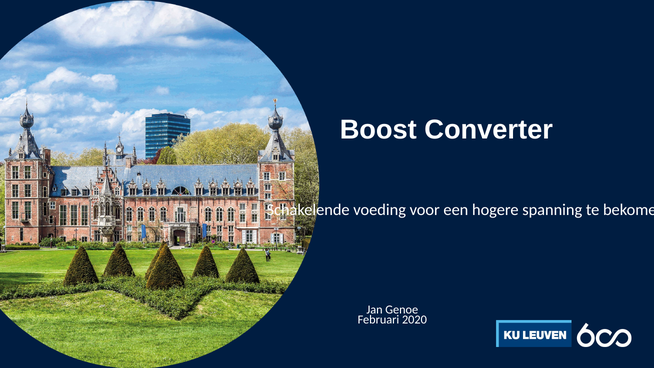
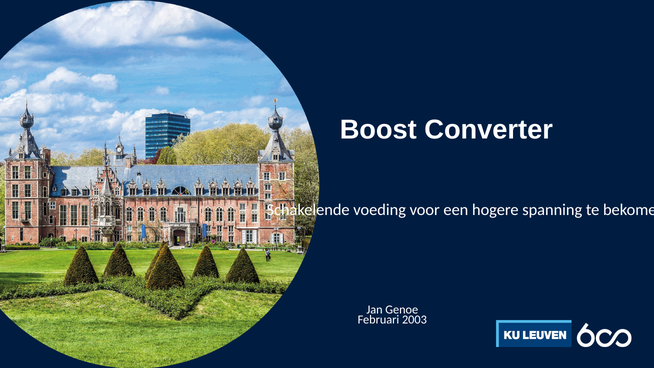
2020: 2020 -> 2003
